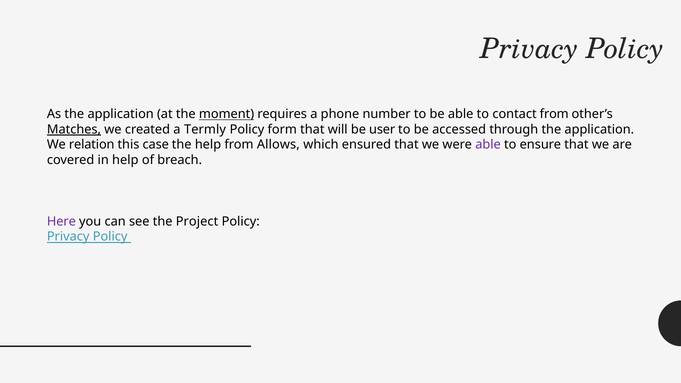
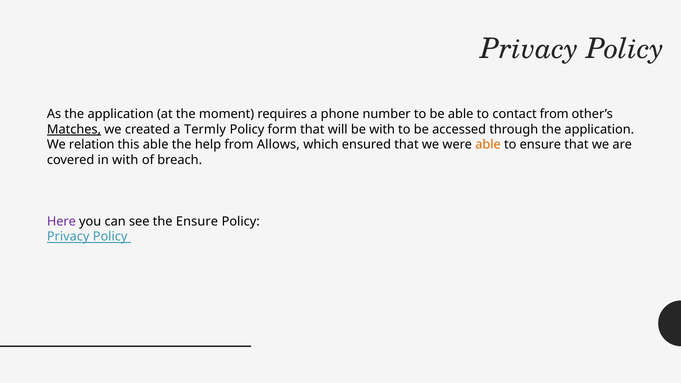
moment underline: present -> none
be user: user -> with
this case: case -> able
able at (488, 145) colour: purple -> orange
in help: help -> with
the Project: Project -> Ensure
